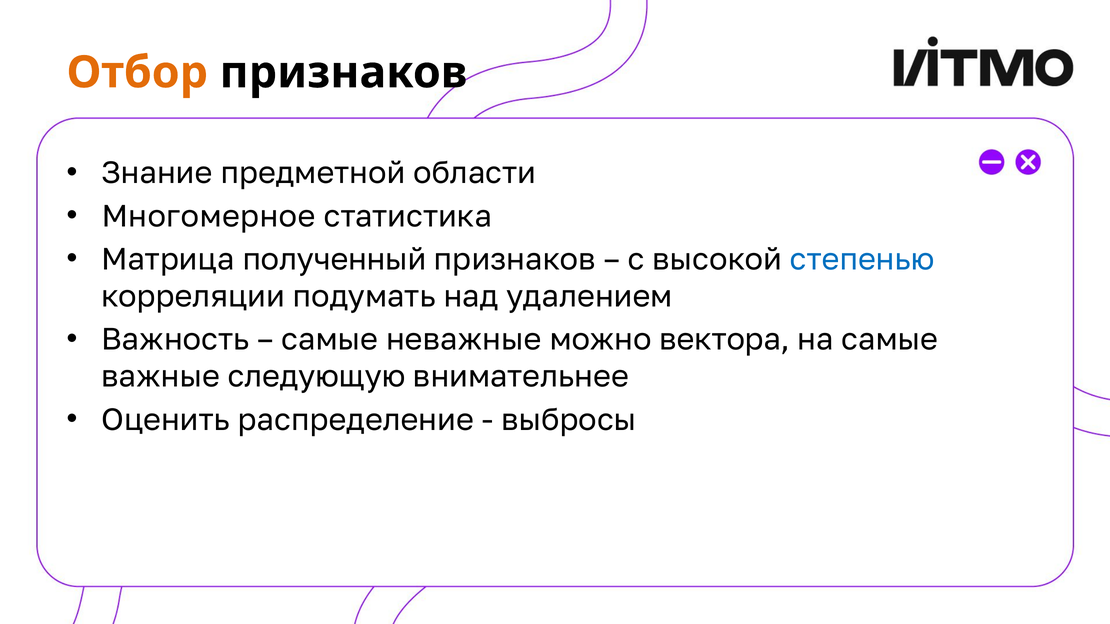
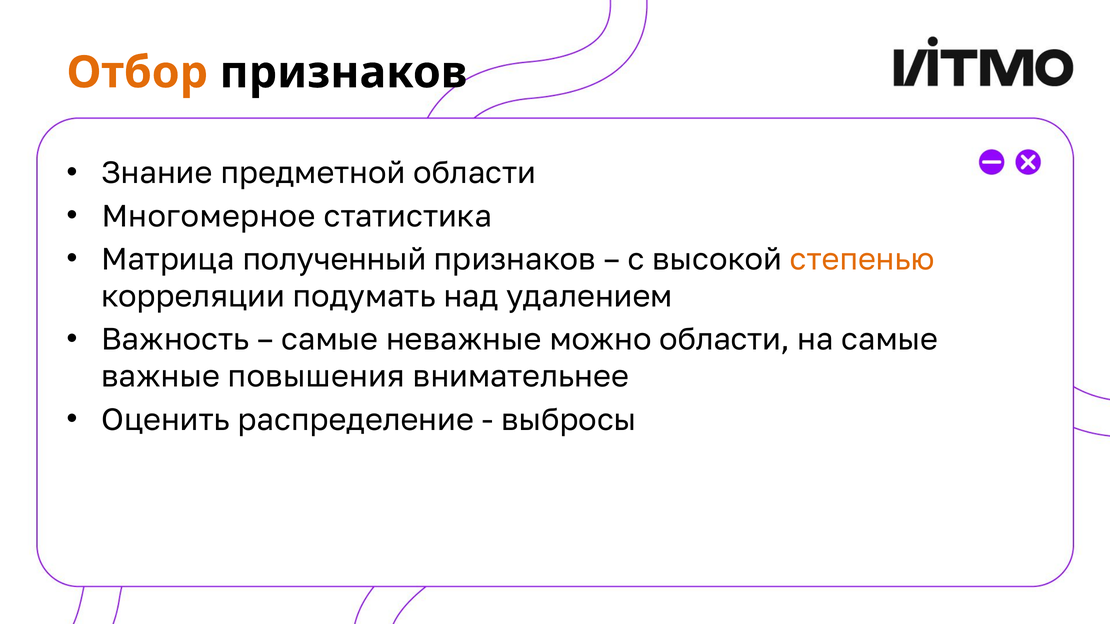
степенью colour: blue -> orange
можно вектора: вектора -> области
следующую: следующую -> повышения
